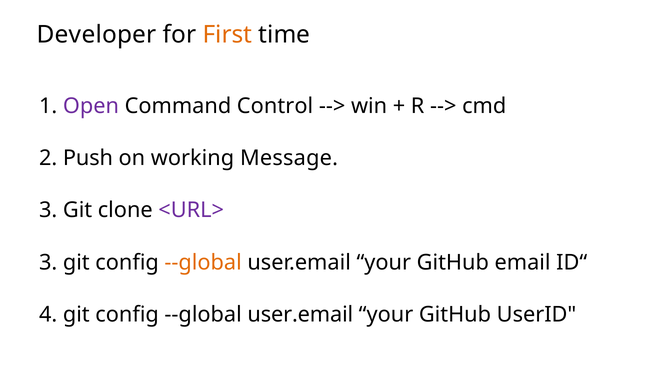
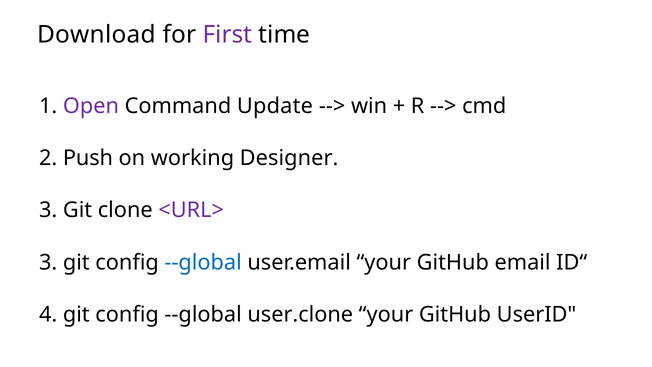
Developer: Developer -> Download
First colour: orange -> purple
Control: Control -> Update
Message: Message -> Designer
--global at (203, 262) colour: orange -> blue
user.email at (300, 314): user.email -> user.clone
